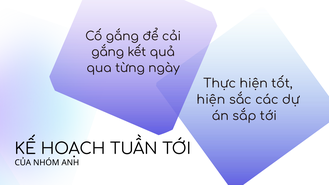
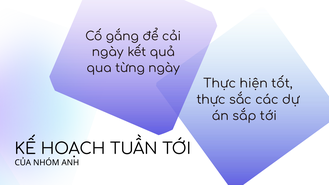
gắng at (108, 52): gắng -> ngày
hiện at (211, 100): hiện -> thực
